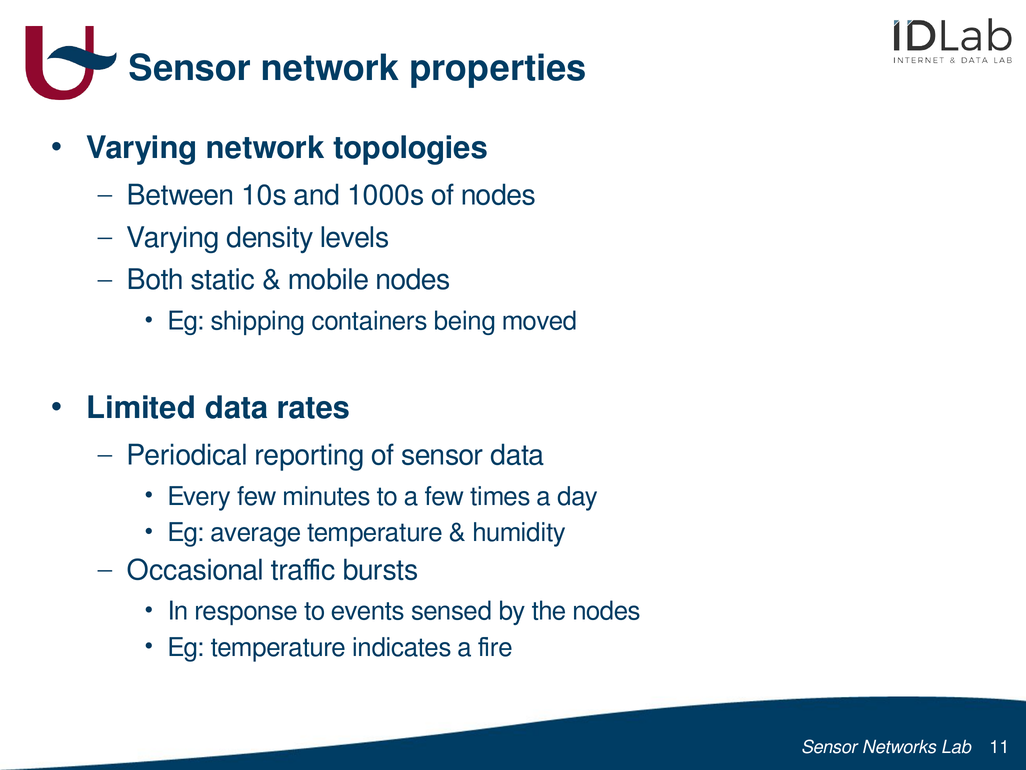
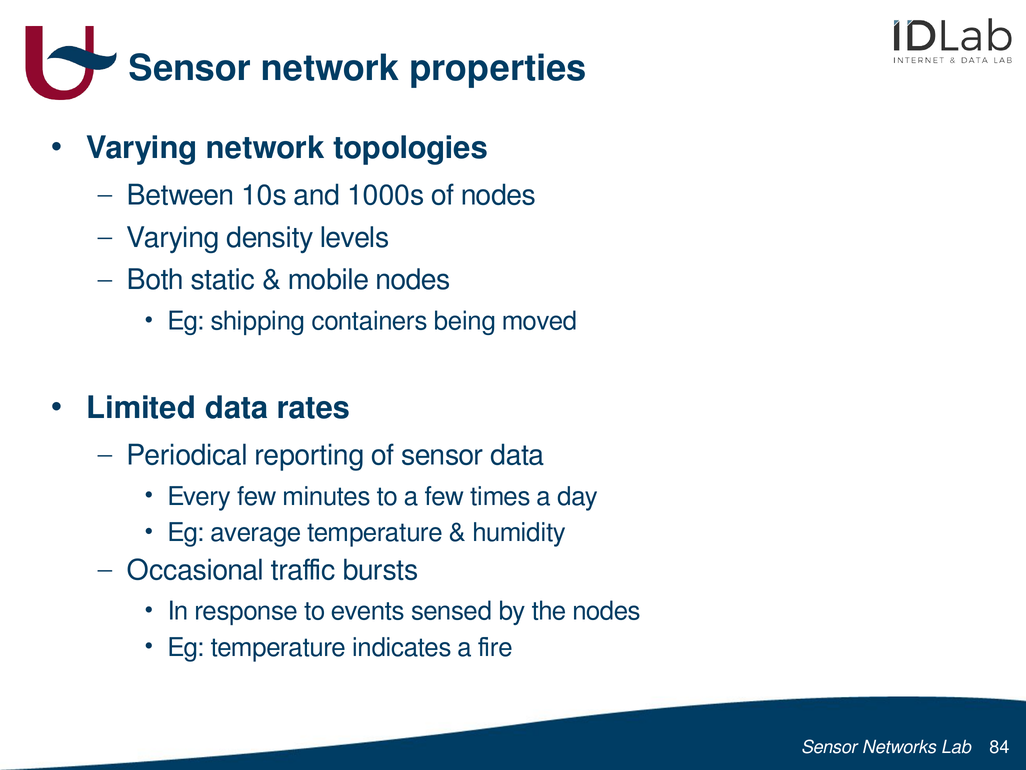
11: 11 -> 84
